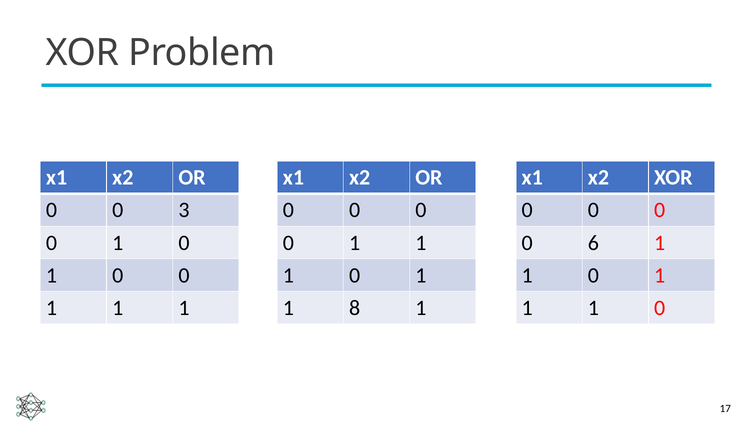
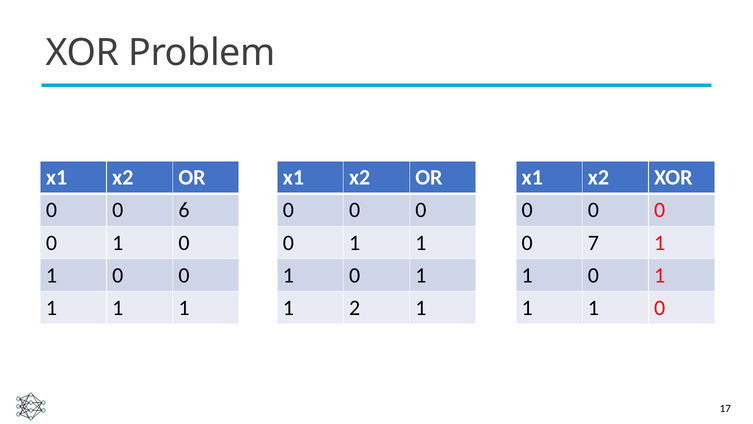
3: 3 -> 6
6: 6 -> 7
8: 8 -> 2
